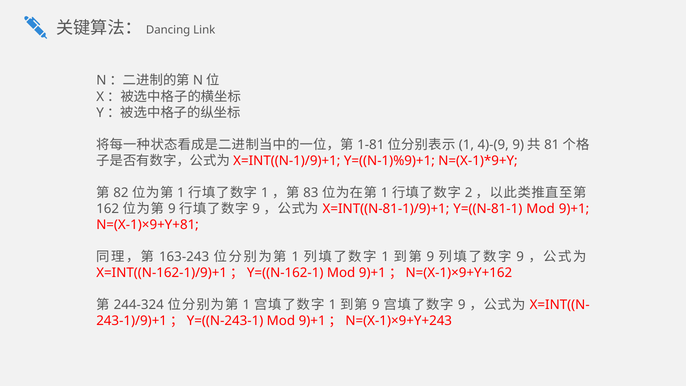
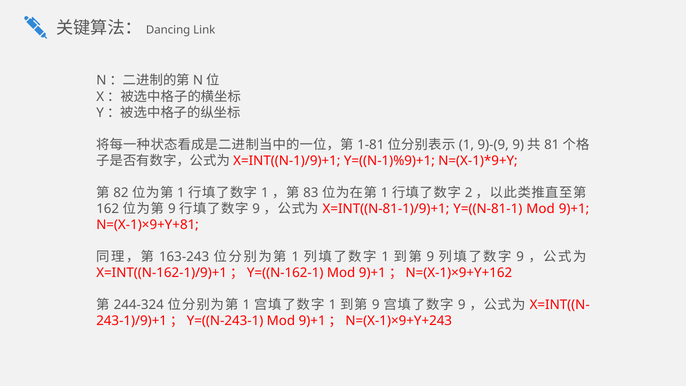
4)-(9: 4)-(9 -> 9)-(9
